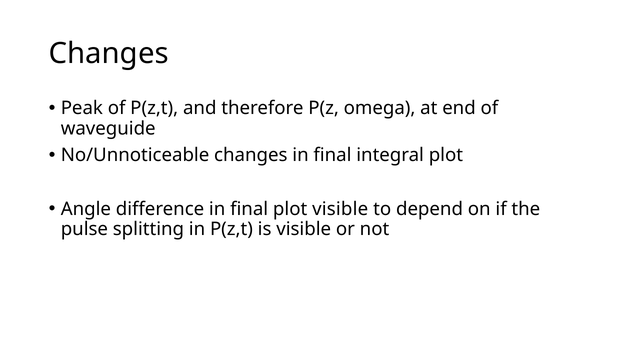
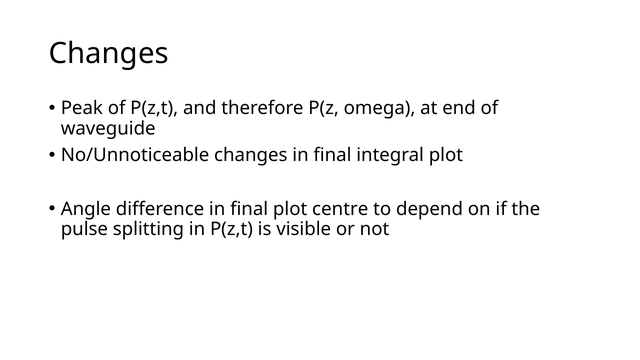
plot visible: visible -> centre
